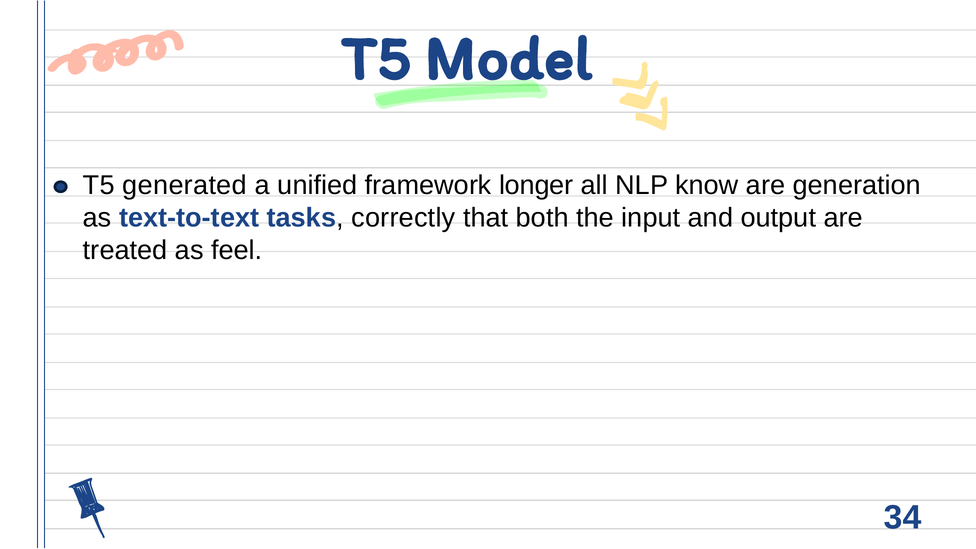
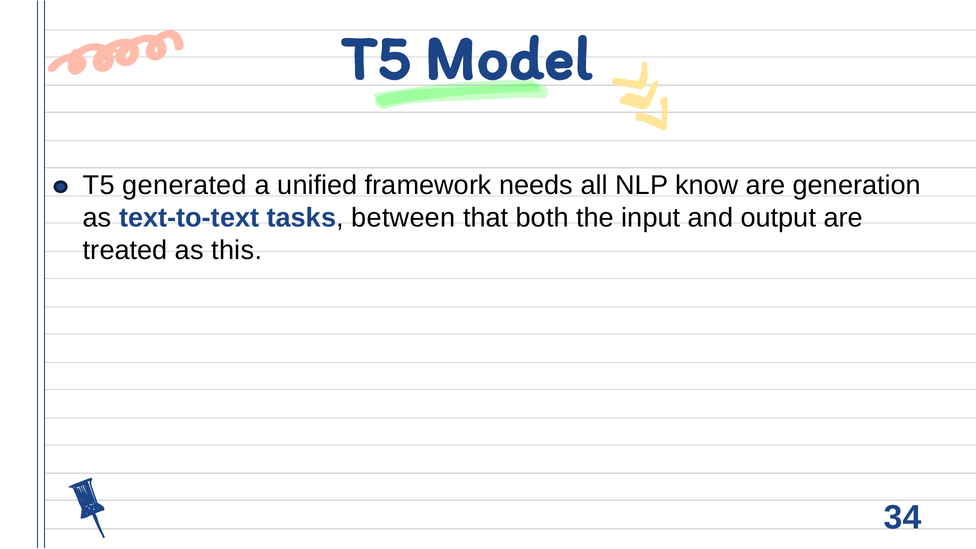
longer: longer -> needs
correctly: correctly -> between
feel: feel -> this
